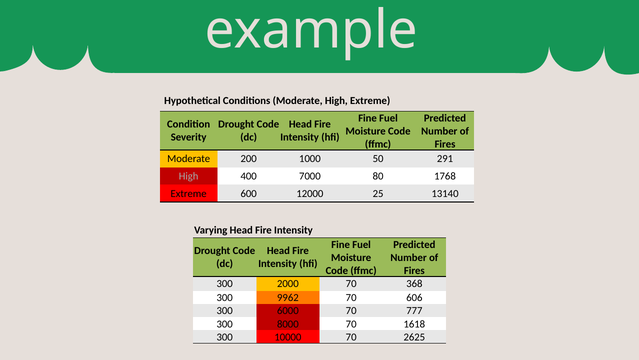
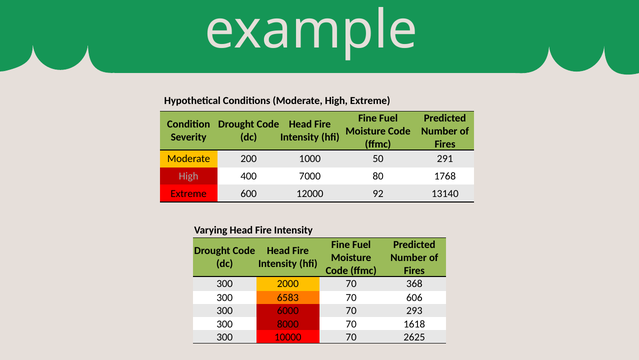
25: 25 -> 92
9962: 9962 -> 6583
777: 777 -> 293
